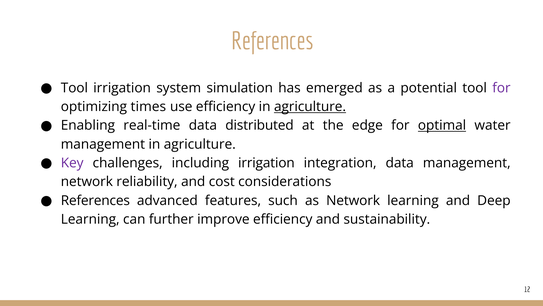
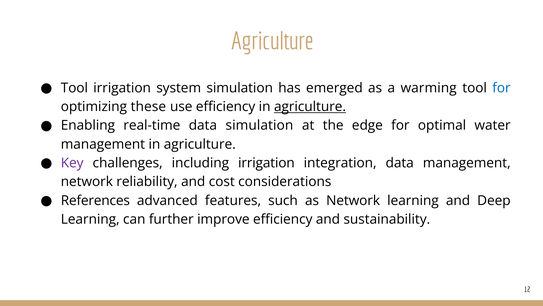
References at (272, 41): References -> Agriculture
potential: potential -> warming
for at (501, 88) colour: purple -> blue
times: times -> these
data distributed: distributed -> simulation
optimal underline: present -> none
